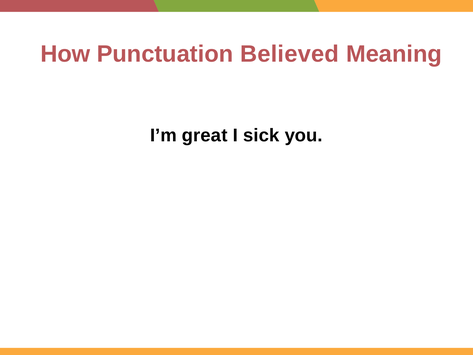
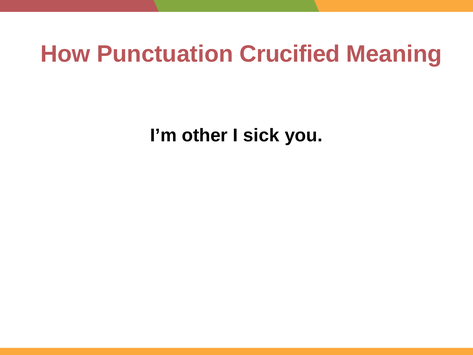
Believed: Believed -> Crucified
great: great -> other
